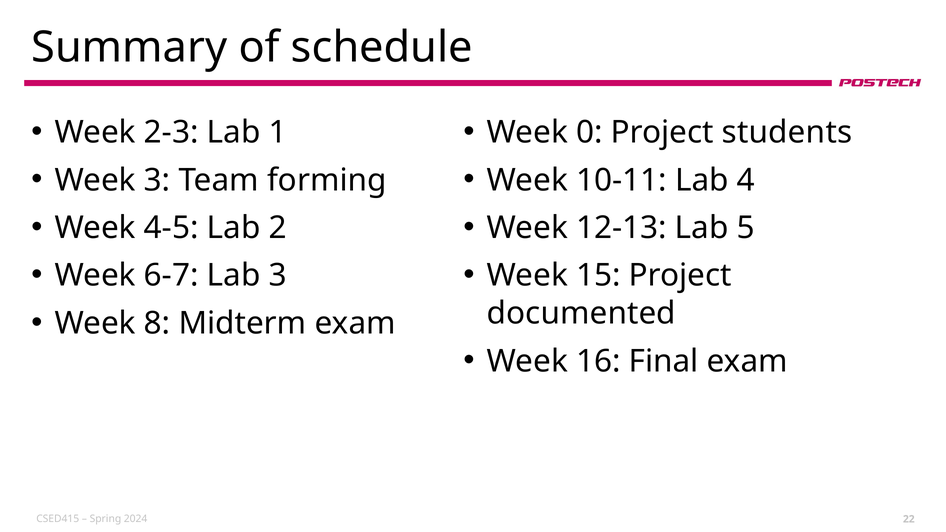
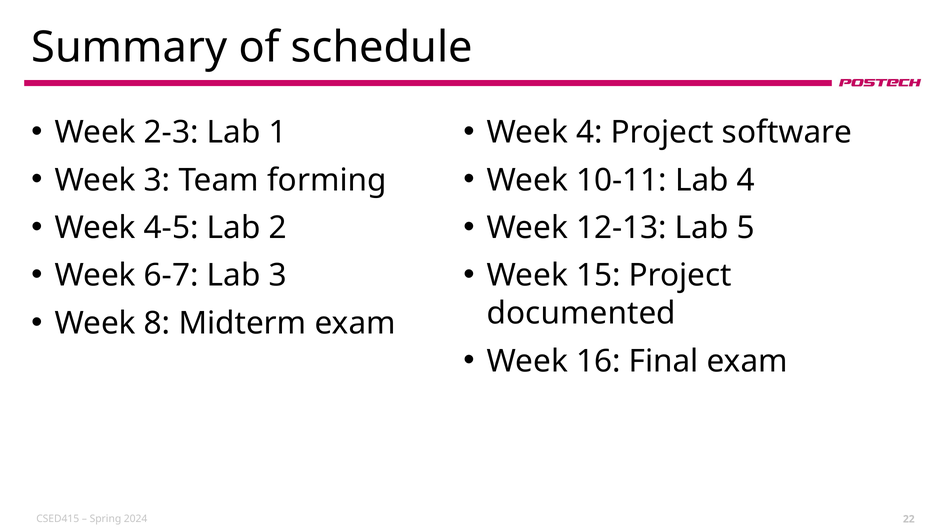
Week 0: 0 -> 4
students: students -> software
